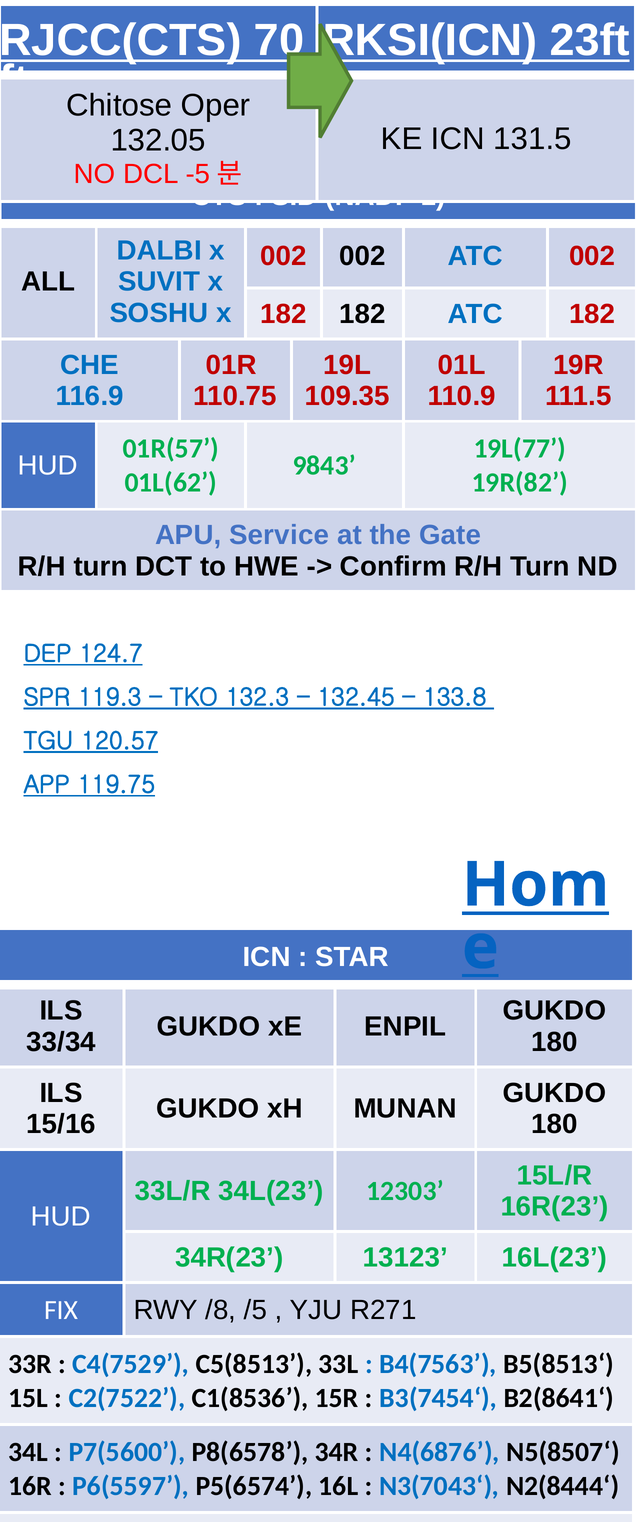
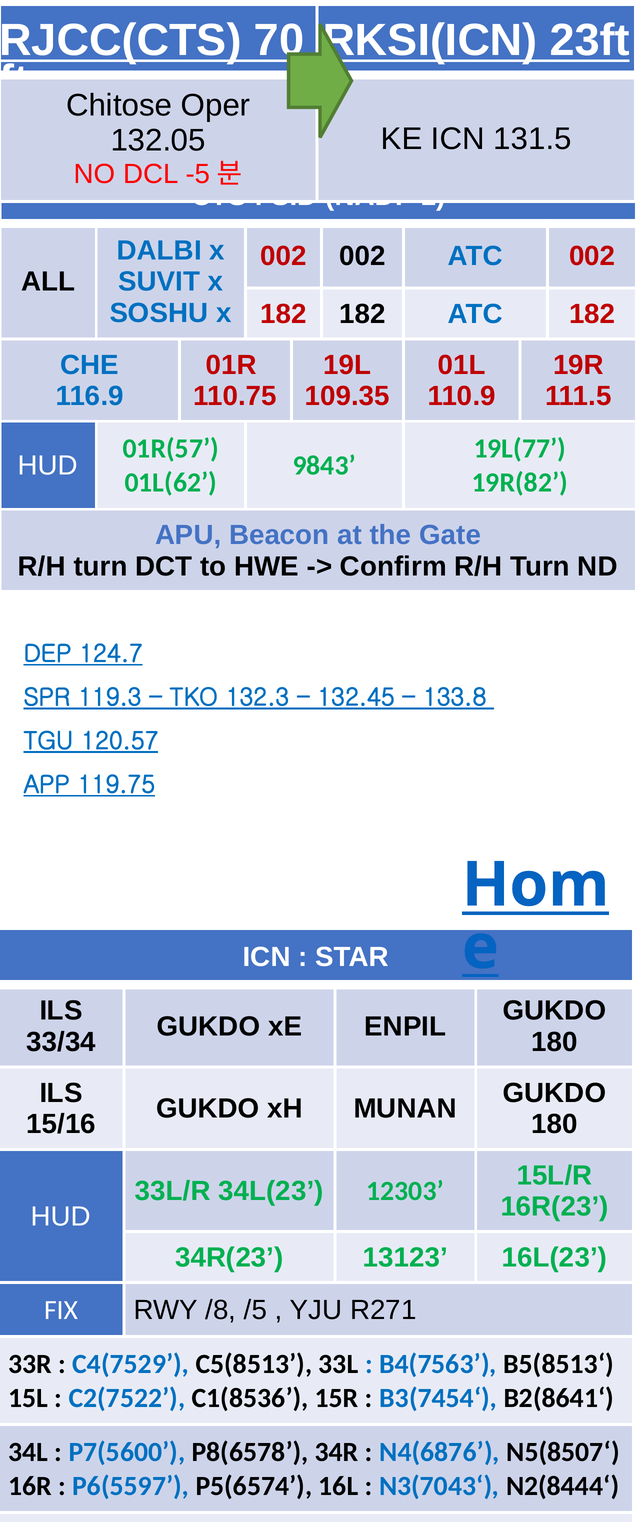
Service: Service -> Beacon
